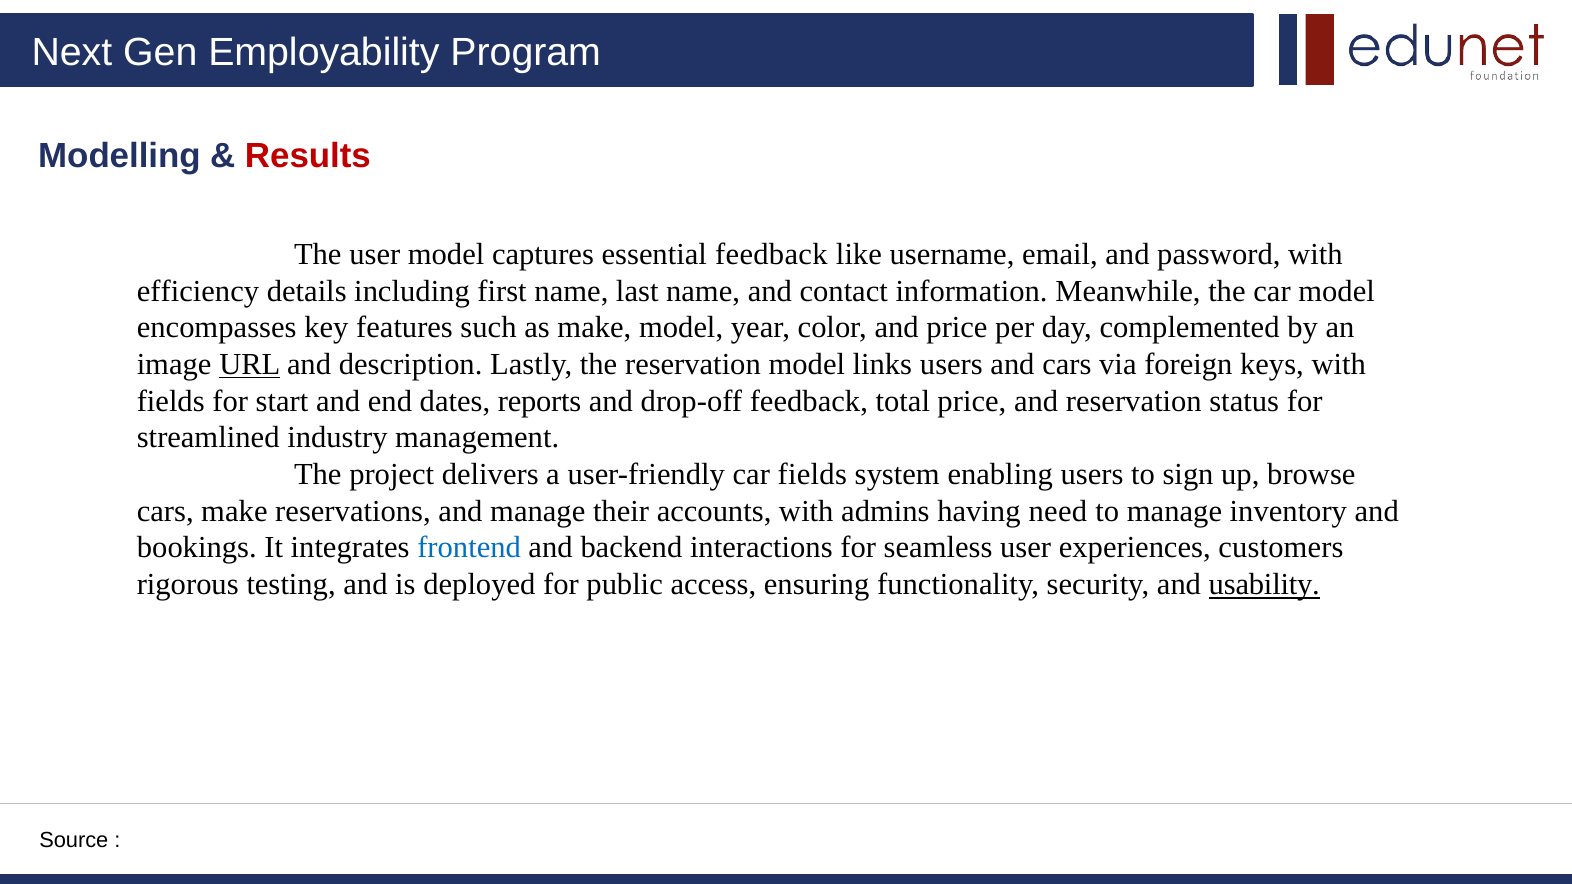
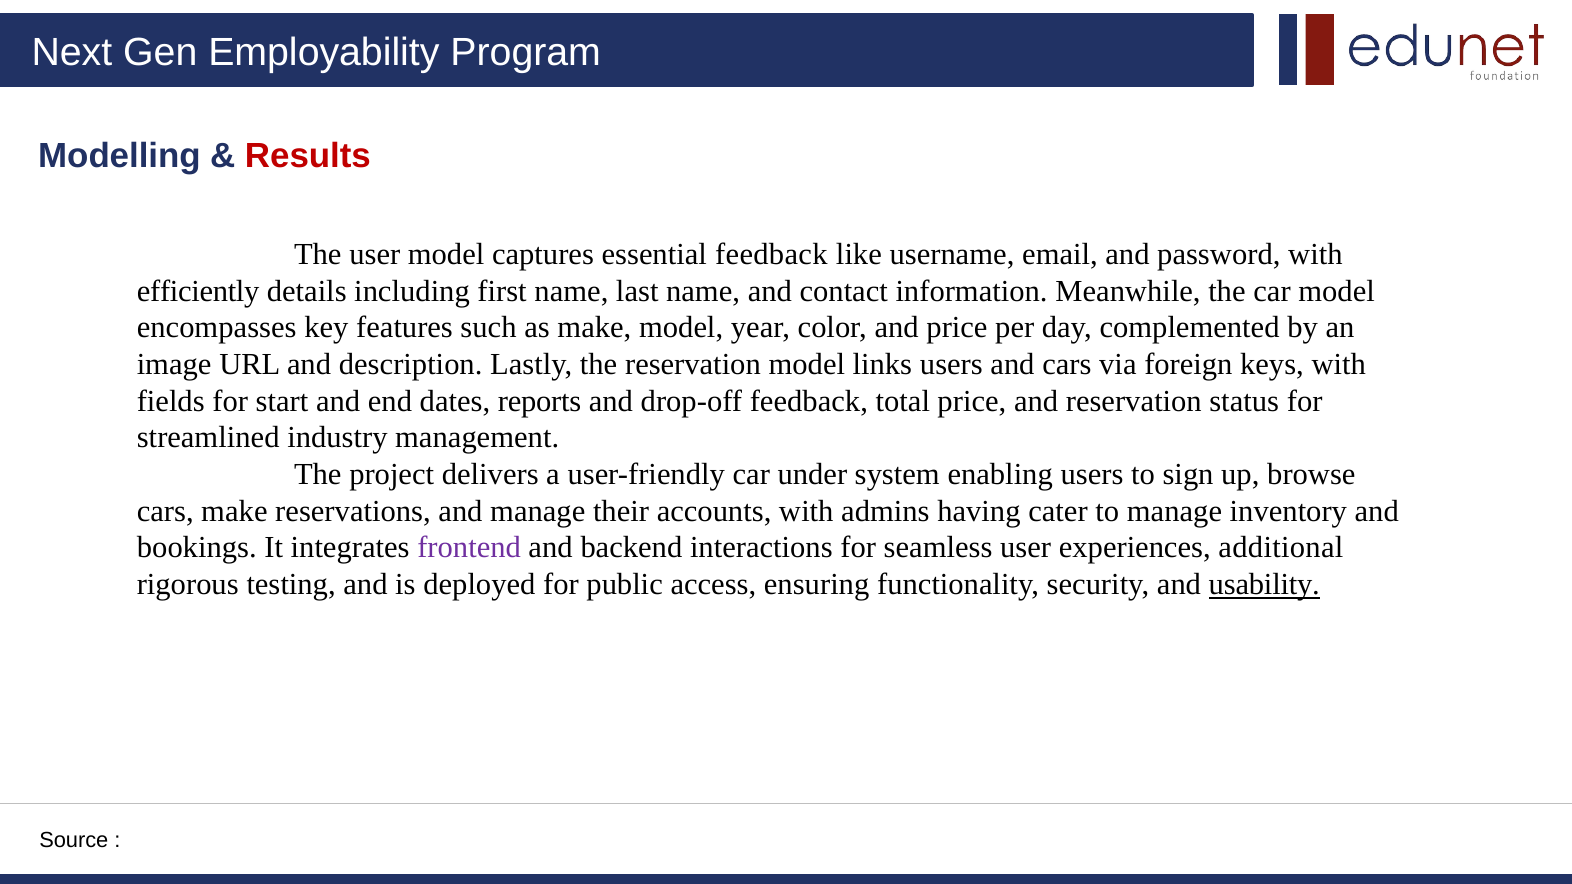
efficiency: efficiency -> efficiently
URL underline: present -> none
car fields: fields -> under
need: need -> cater
frontend colour: blue -> purple
customers: customers -> additional
